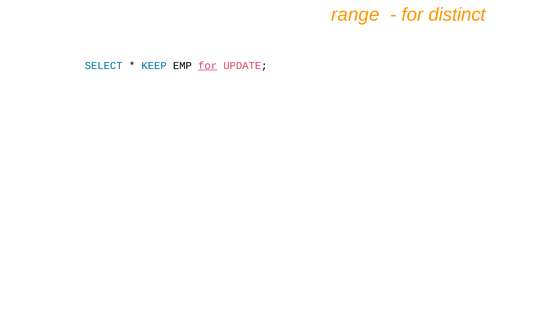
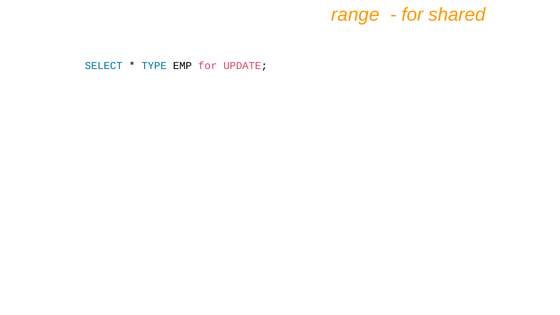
distinct: distinct -> shared
KEEP: KEEP -> TYPE
for at (208, 66) underline: present -> none
